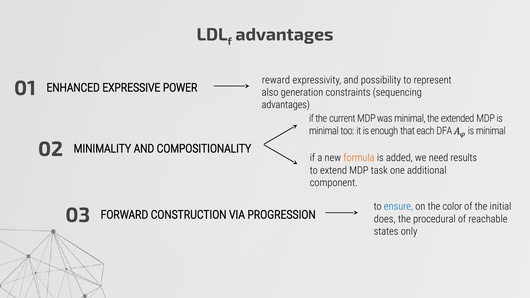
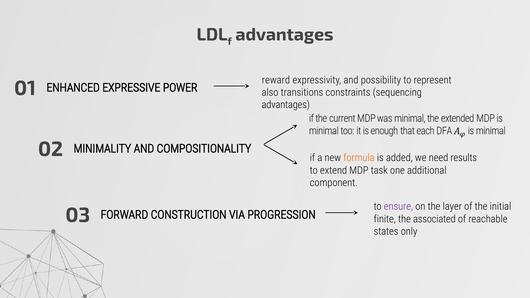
generation: generation -> transitions
ensure colour: blue -> purple
color: color -> layer
does: does -> finite
procedural: procedural -> associated
